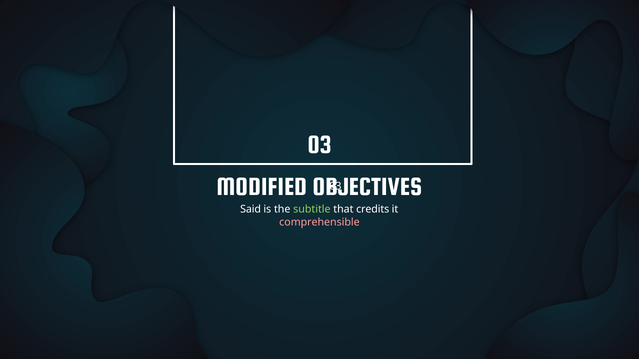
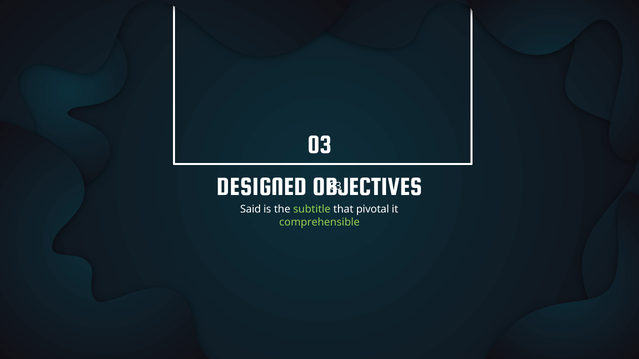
MODIFIED: MODIFIED -> DESIGNED
credits: credits -> pivotal
comprehensible colour: pink -> light green
